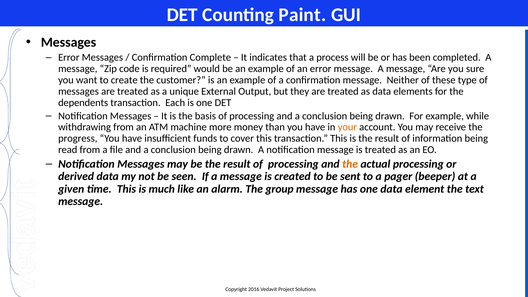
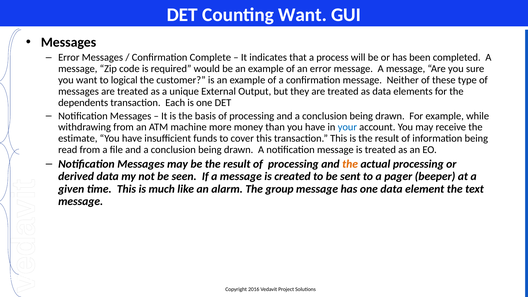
Counting Paint: Paint -> Want
create: create -> logical
your colour: orange -> blue
progress: progress -> estimate
